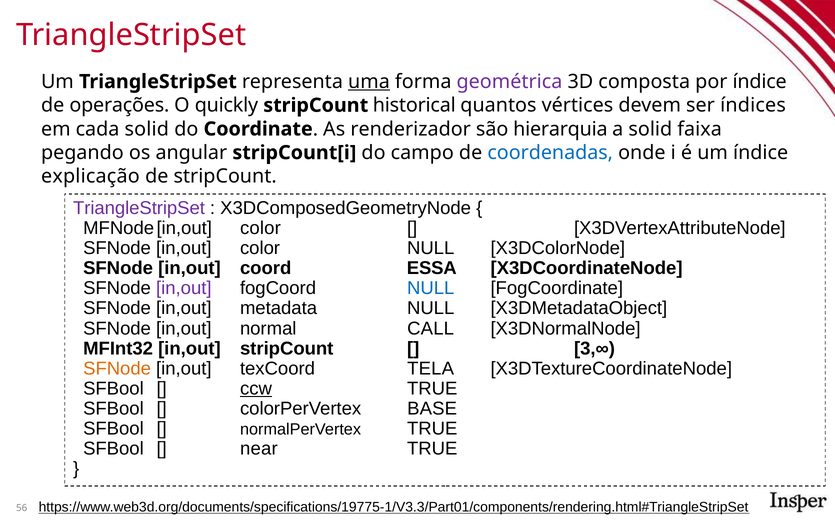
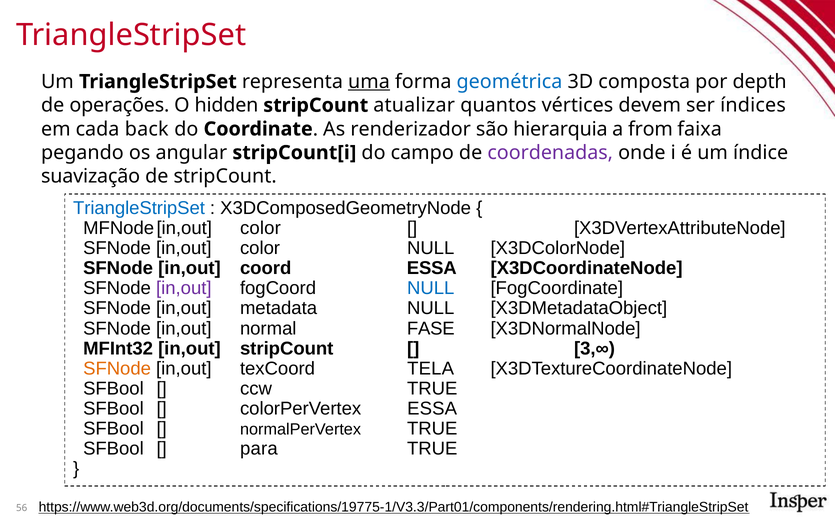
geométrica colour: purple -> blue
por índice: índice -> depth
quickly: quickly -> hidden
historical: historical -> atualizar
cada solid: solid -> back
a solid: solid -> from
coordenadas colour: blue -> purple
explicação: explicação -> suavização
TriangleStripSet at (139, 208) colour: purple -> blue
CALL: CALL -> FASE
ccw underline: present -> none
colorPerVertex BASE: BASE -> ESSA
near: near -> para
